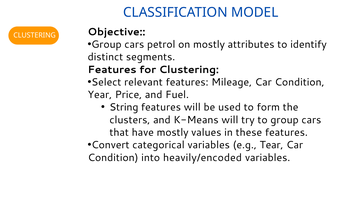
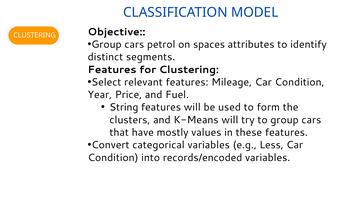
on mostly: mostly -> spaces
Tear: Tear -> Less
heavily/encoded: heavily/encoded -> records/encoded
